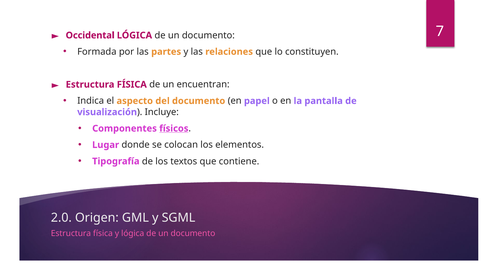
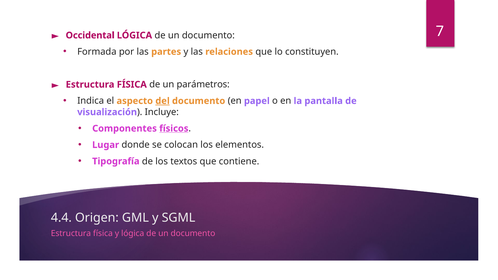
encuentran: encuentran -> parámetros
del underline: none -> present
2.0: 2.0 -> 4.4
